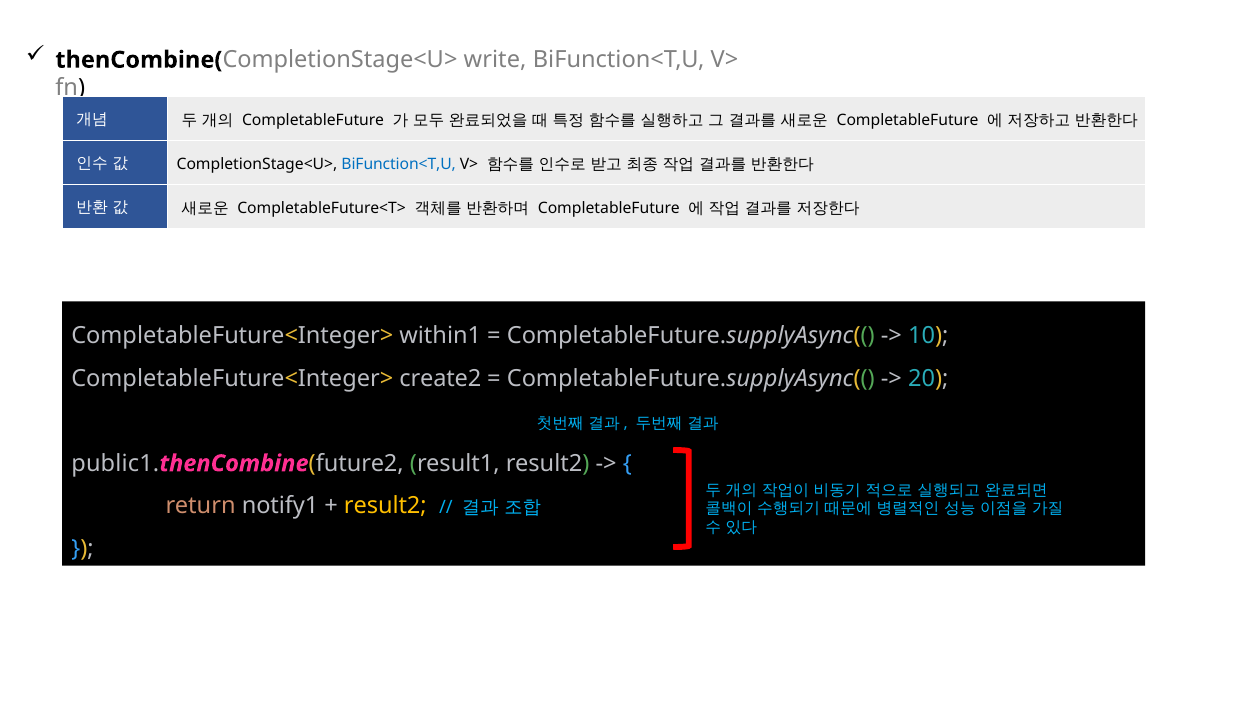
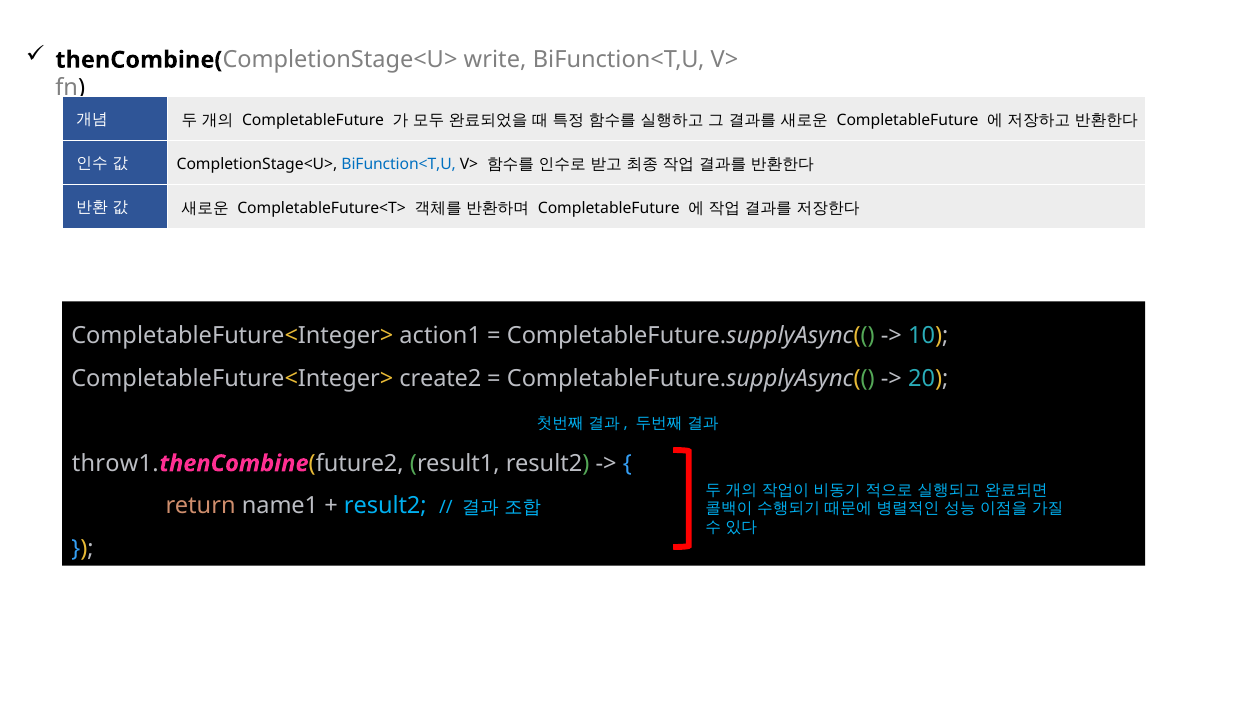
within1: within1 -> action1
public1: public1 -> throw1
notify1: notify1 -> name1
result2 at (385, 506) colour: yellow -> light blue
